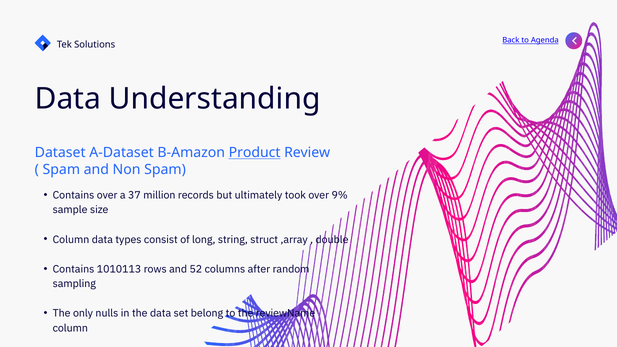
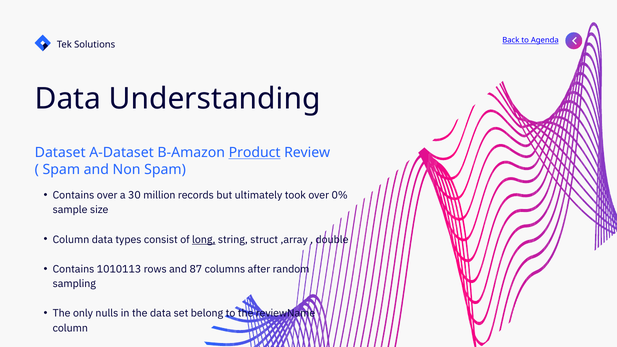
37: 37 -> 30
9%: 9% -> 0%
long underline: none -> present
52: 52 -> 87
